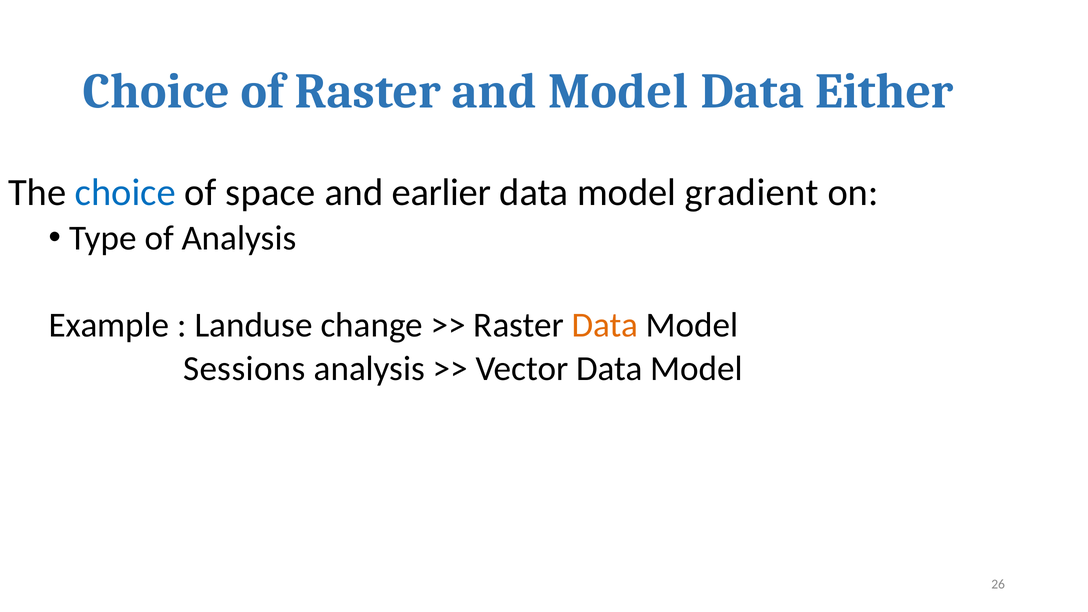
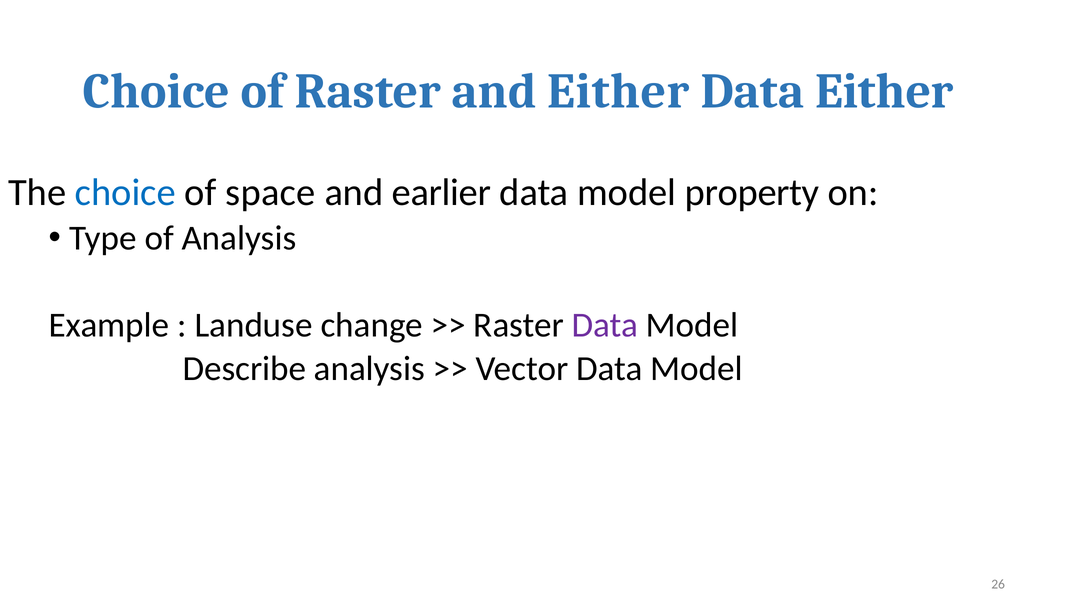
and Model: Model -> Either
gradient: gradient -> property
Data at (605, 325) colour: orange -> purple
Sessions: Sessions -> Describe
